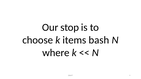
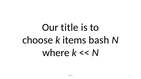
stop: stop -> title
